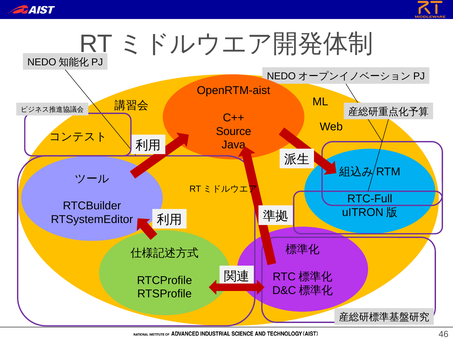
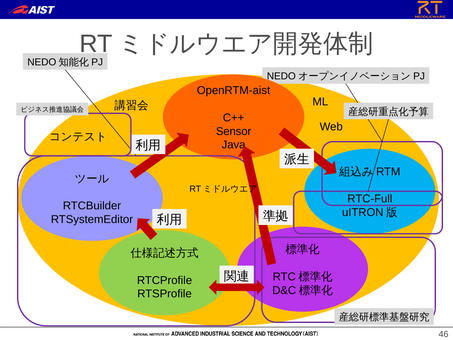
Source: Source -> Sensor
